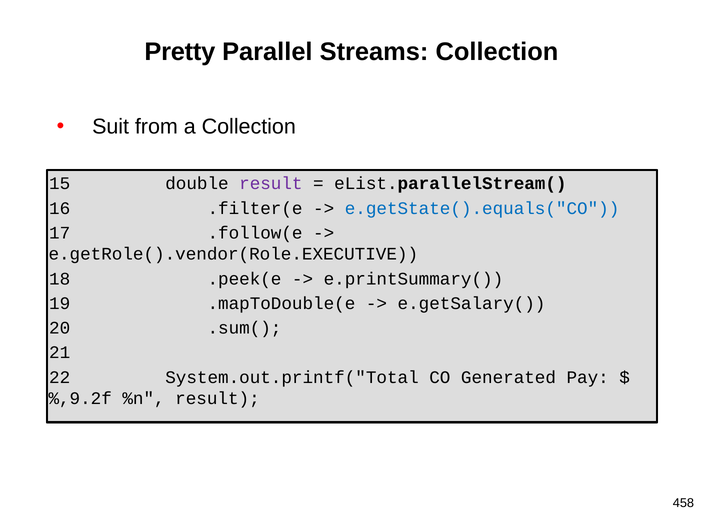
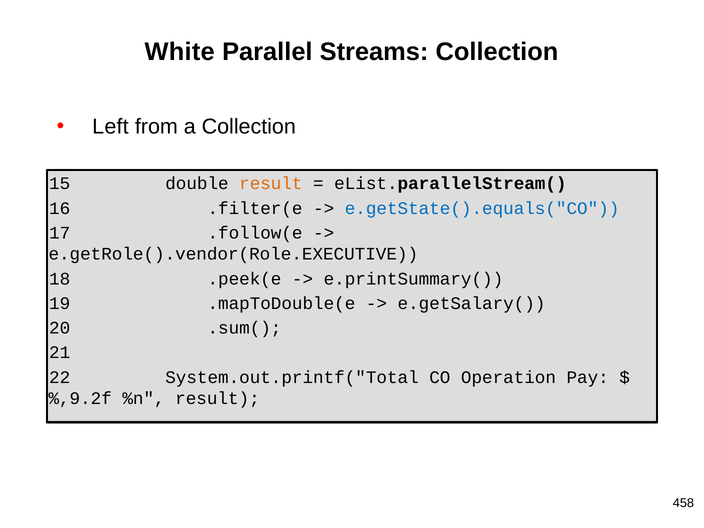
Pretty: Pretty -> White
Suit: Suit -> Left
result at (271, 184) colour: purple -> orange
Generated: Generated -> Operation
